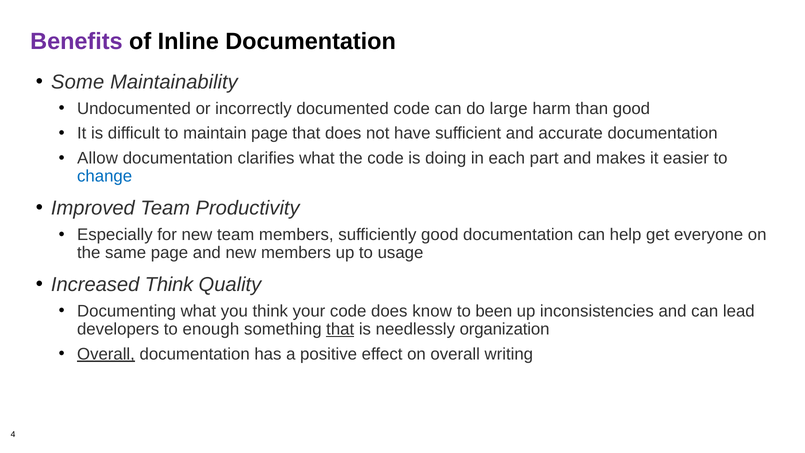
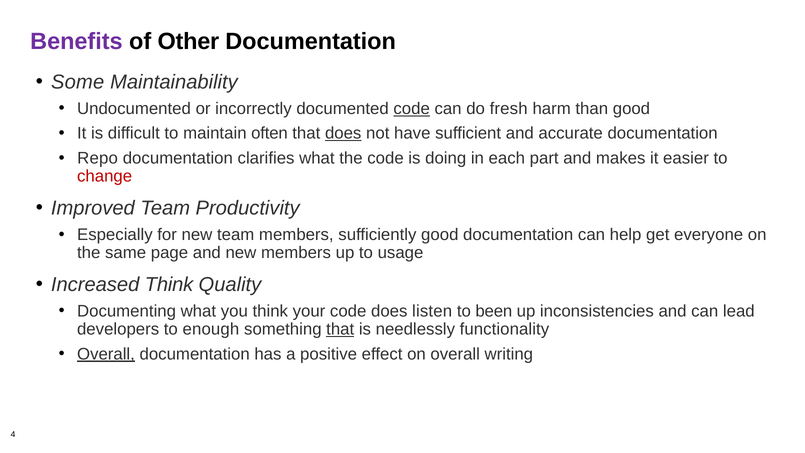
Inline: Inline -> Other
code at (412, 109) underline: none -> present
large: large -> fresh
maintain page: page -> often
does at (343, 133) underline: none -> present
Allow: Allow -> Repo
change colour: blue -> red
know: know -> listen
organization: organization -> functionality
